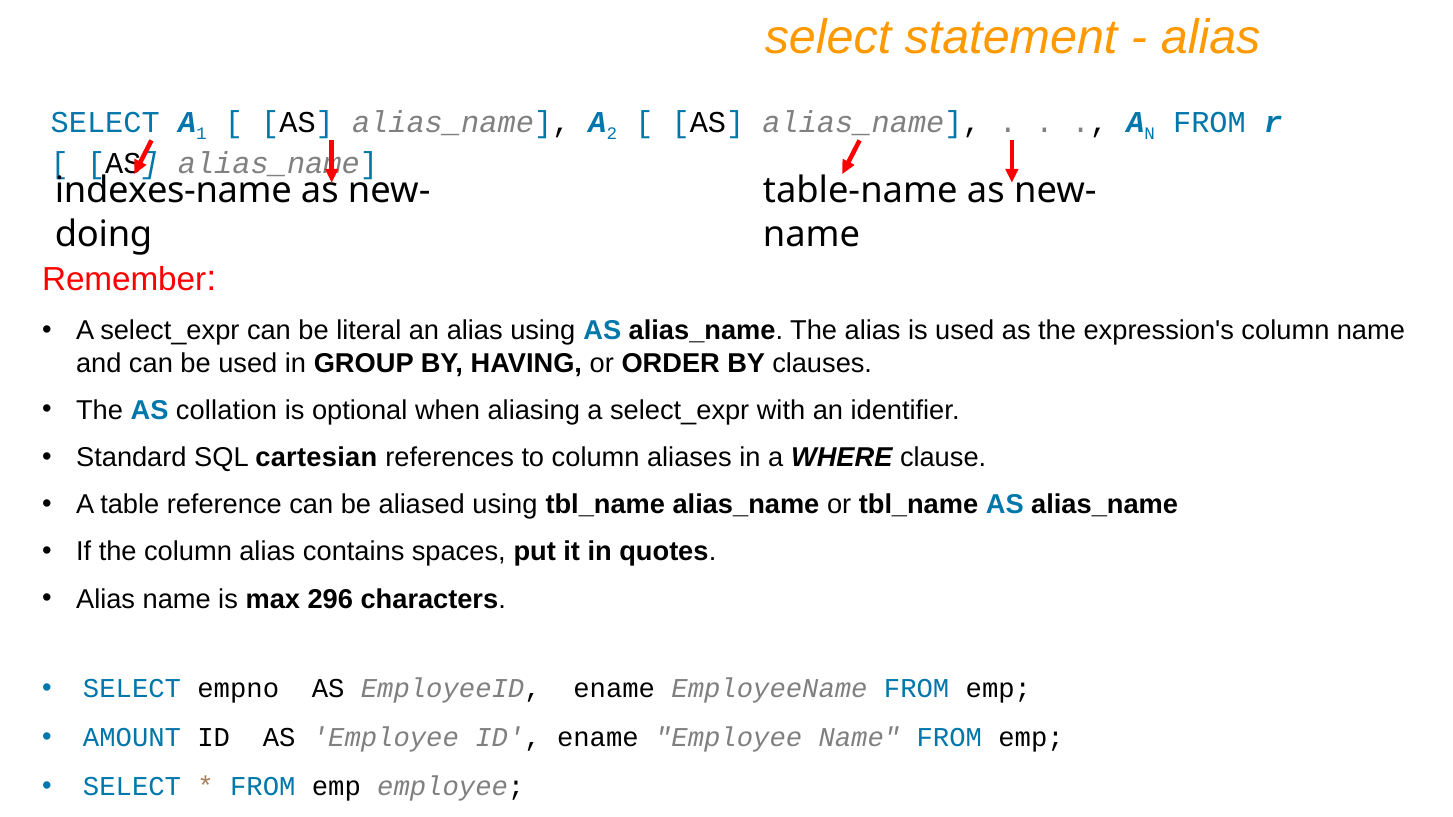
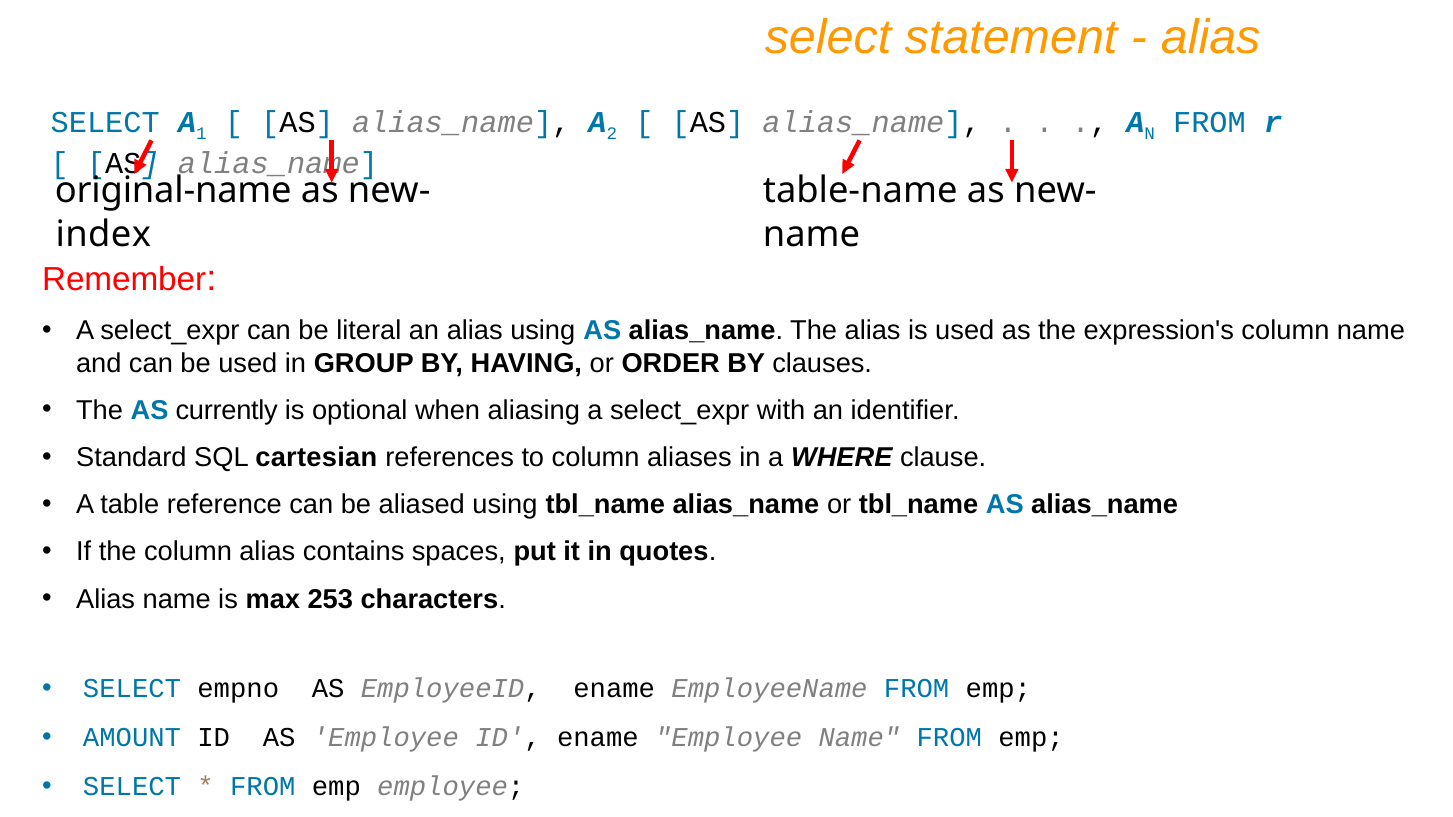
indexes-name: indexes-name -> original-name
doing: doing -> index
collation: collation -> currently
296: 296 -> 253
